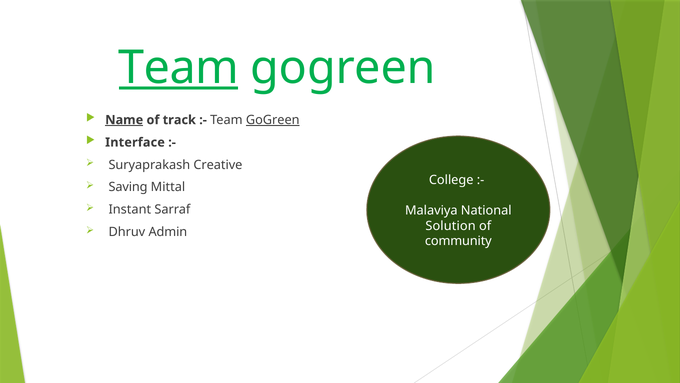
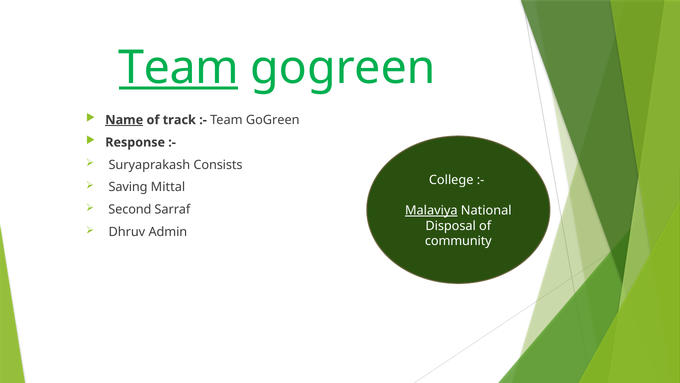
GoGreen at (273, 120) underline: present -> none
Interface: Interface -> Response
Creative: Creative -> Consists
Instant: Instant -> Second
Malaviya underline: none -> present
Solution: Solution -> Disposal
